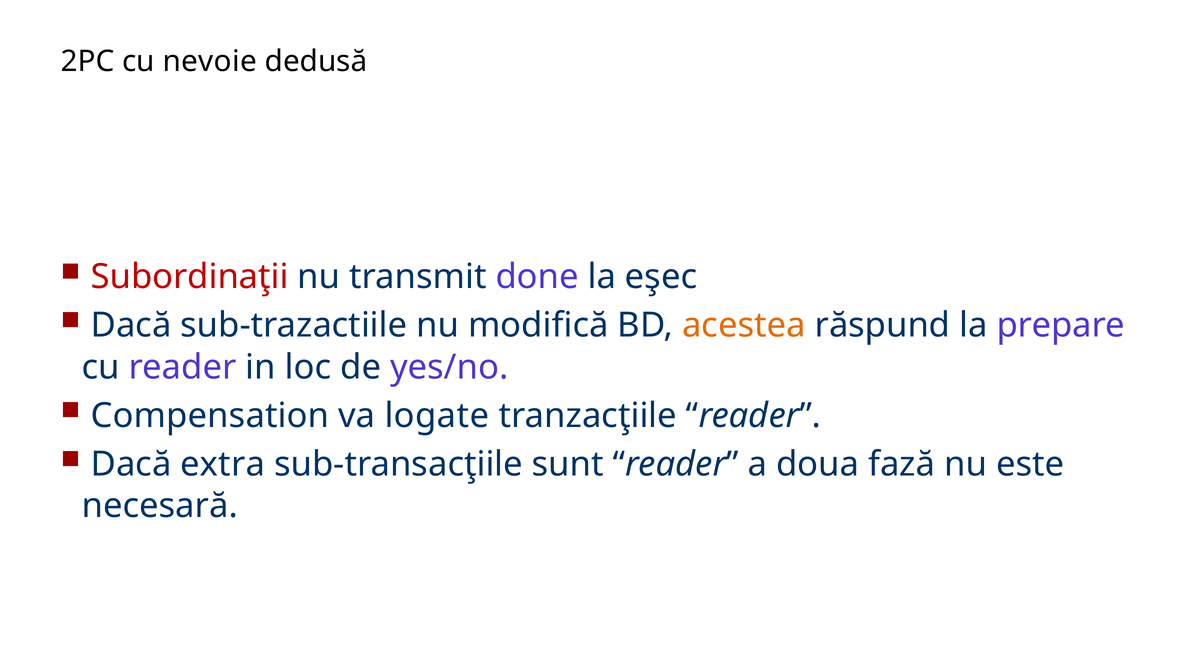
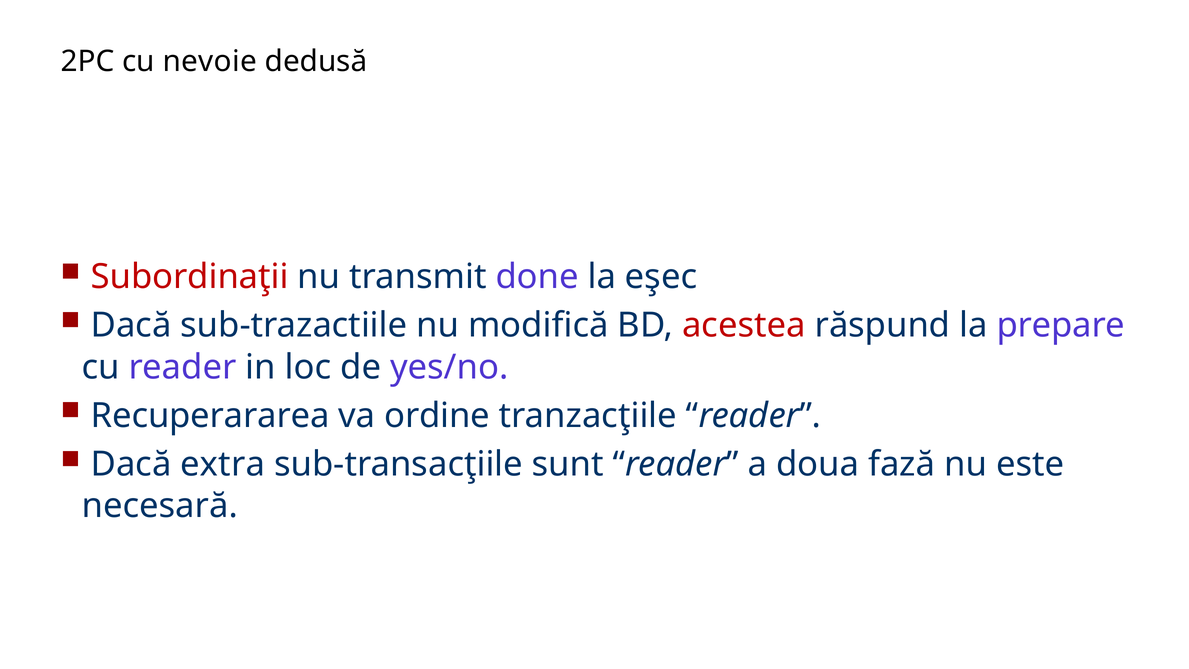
acestea colour: orange -> red
Compensation: Compensation -> Recuperararea
logate: logate -> ordine
